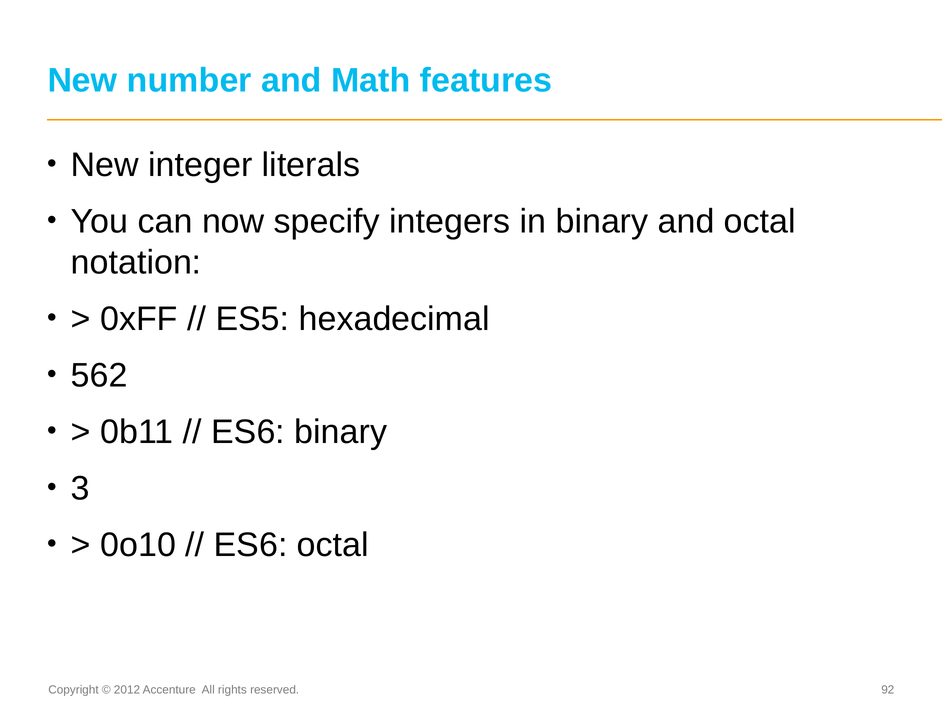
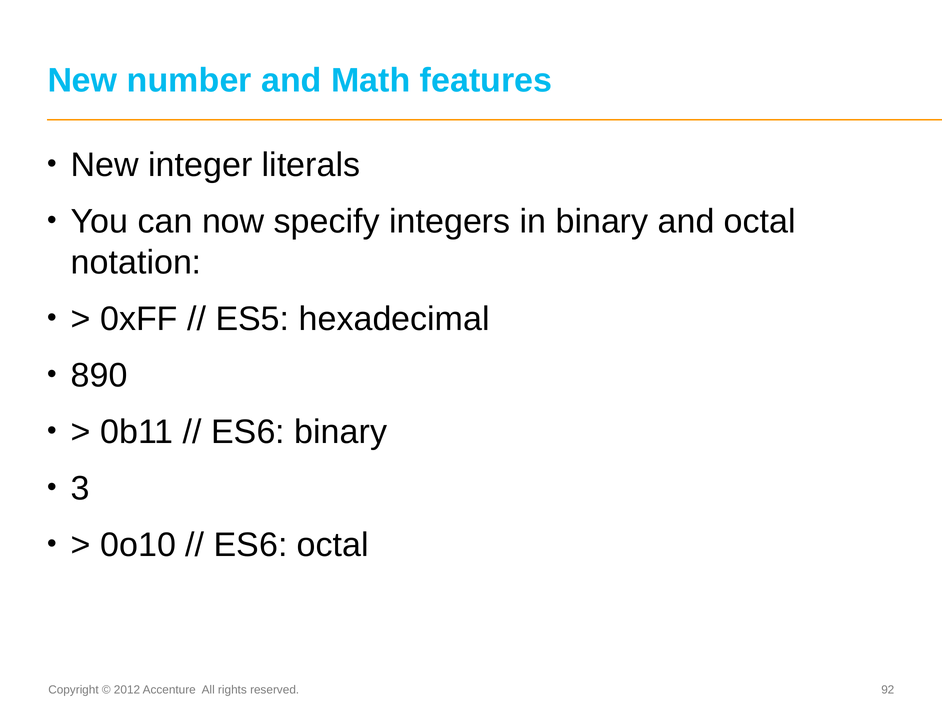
562: 562 -> 890
